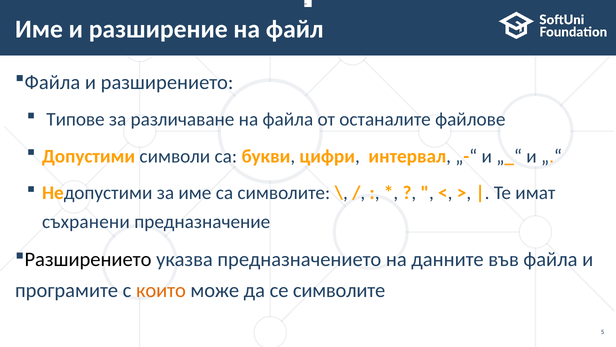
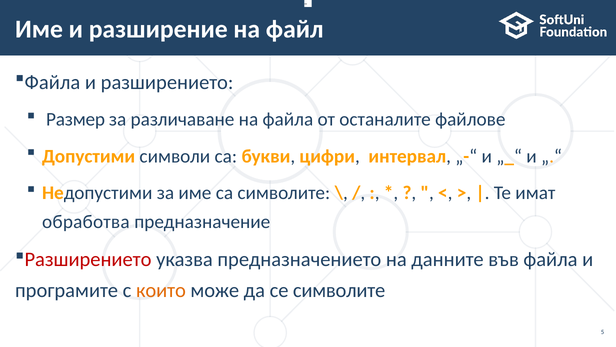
Типове: Типове -> Размер
съхранени: съхранени -> обработва
Разширението at (88, 259) colour: black -> red
